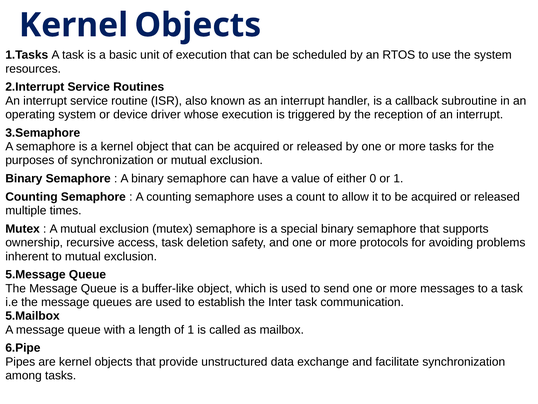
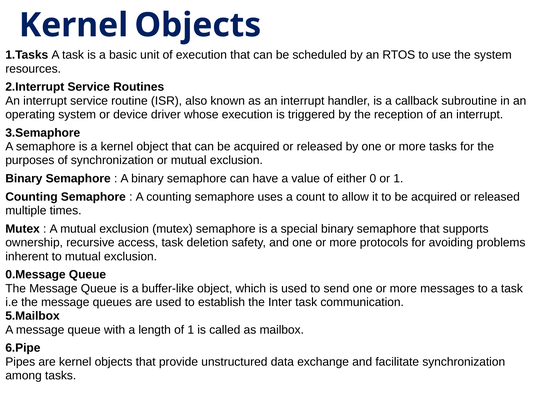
5.Message: 5.Message -> 0.Message
